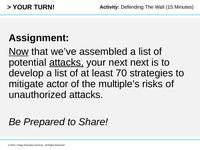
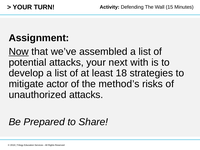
attacks at (66, 62) underline: present -> none
next next: next -> with
70: 70 -> 18
multiple’s: multiple’s -> method’s
